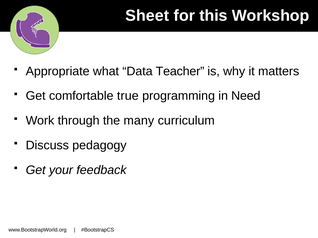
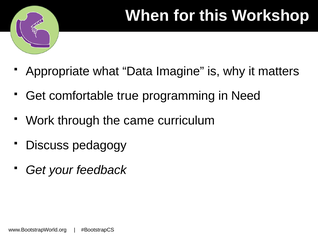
Sheet: Sheet -> When
Teacher: Teacher -> Imagine
many: many -> came
